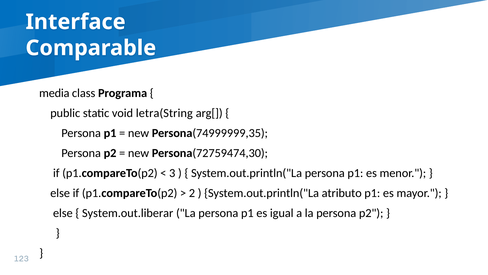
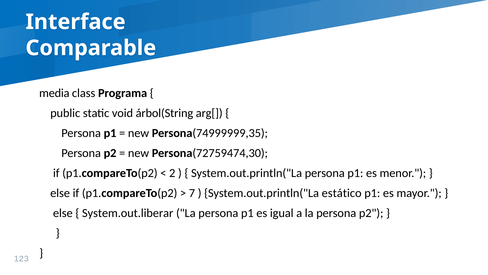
letra(String: letra(String -> árbol(String
3: 3 -> 2
2: 2 -> 7
atributo: atributo -> estático
